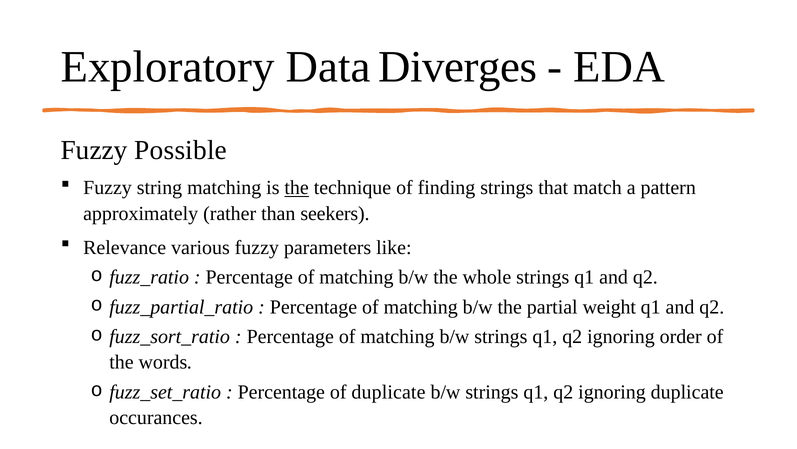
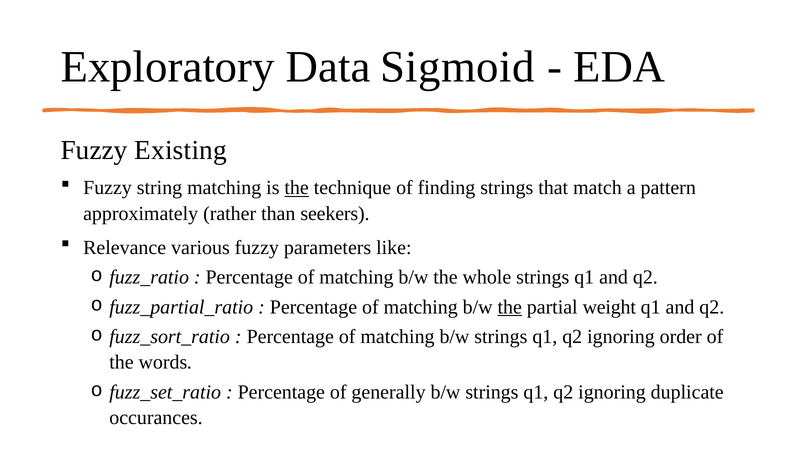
Diverges: Diverges -> Sigmoid
Possible: Possible -> Existing
the at (510, 307) underline: none -> present
of duplicate: duplicate -> generally
